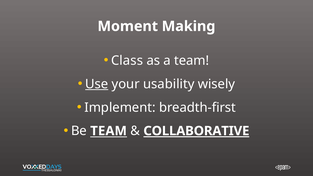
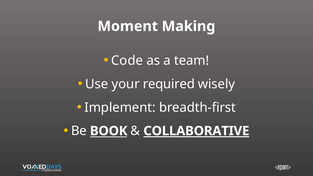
Class: Class -> Code
Use underline: present -> none
usability: usability -> required
Be TEAM: TEAM -> BOOK
